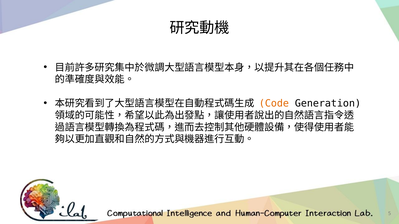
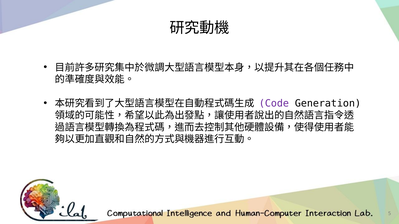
Code colour: orange -> purple
